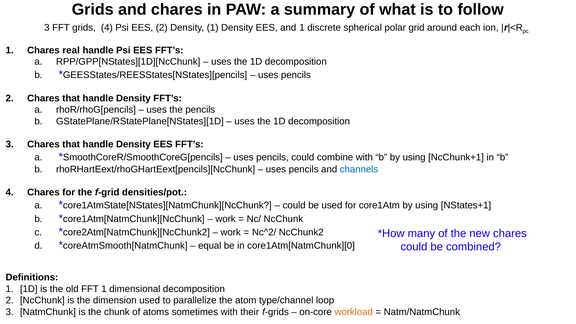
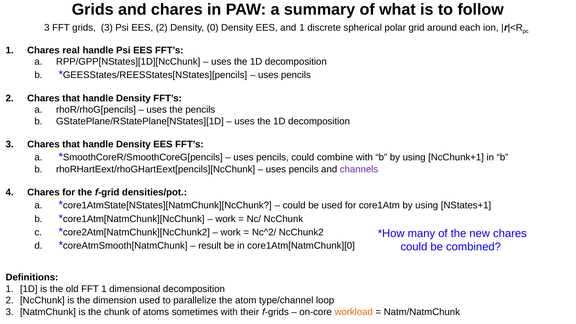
grids 4: 4 -> 3
Density 1: 1 -> 0
channels colour: blue -> purple
equal: equal -> result
